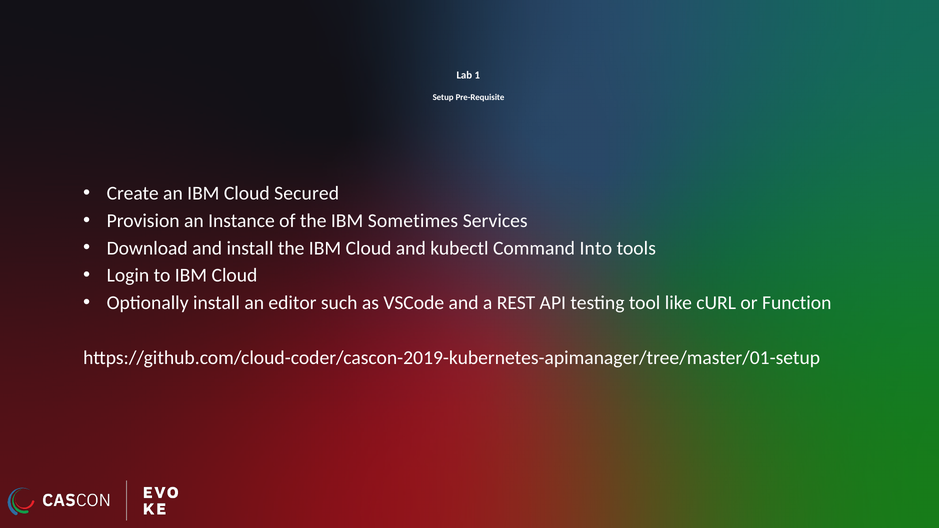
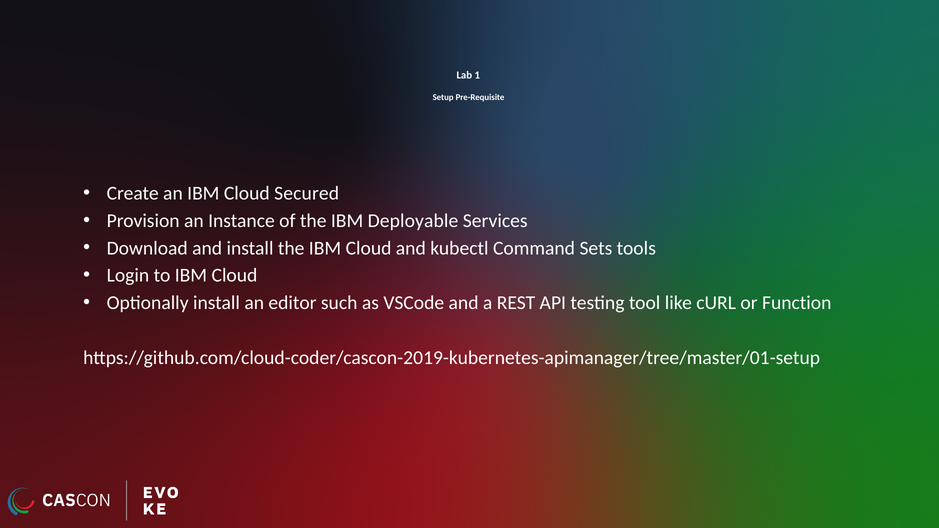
Sometimes: Sometimes -> Deployable
Into: Into -> Sets
